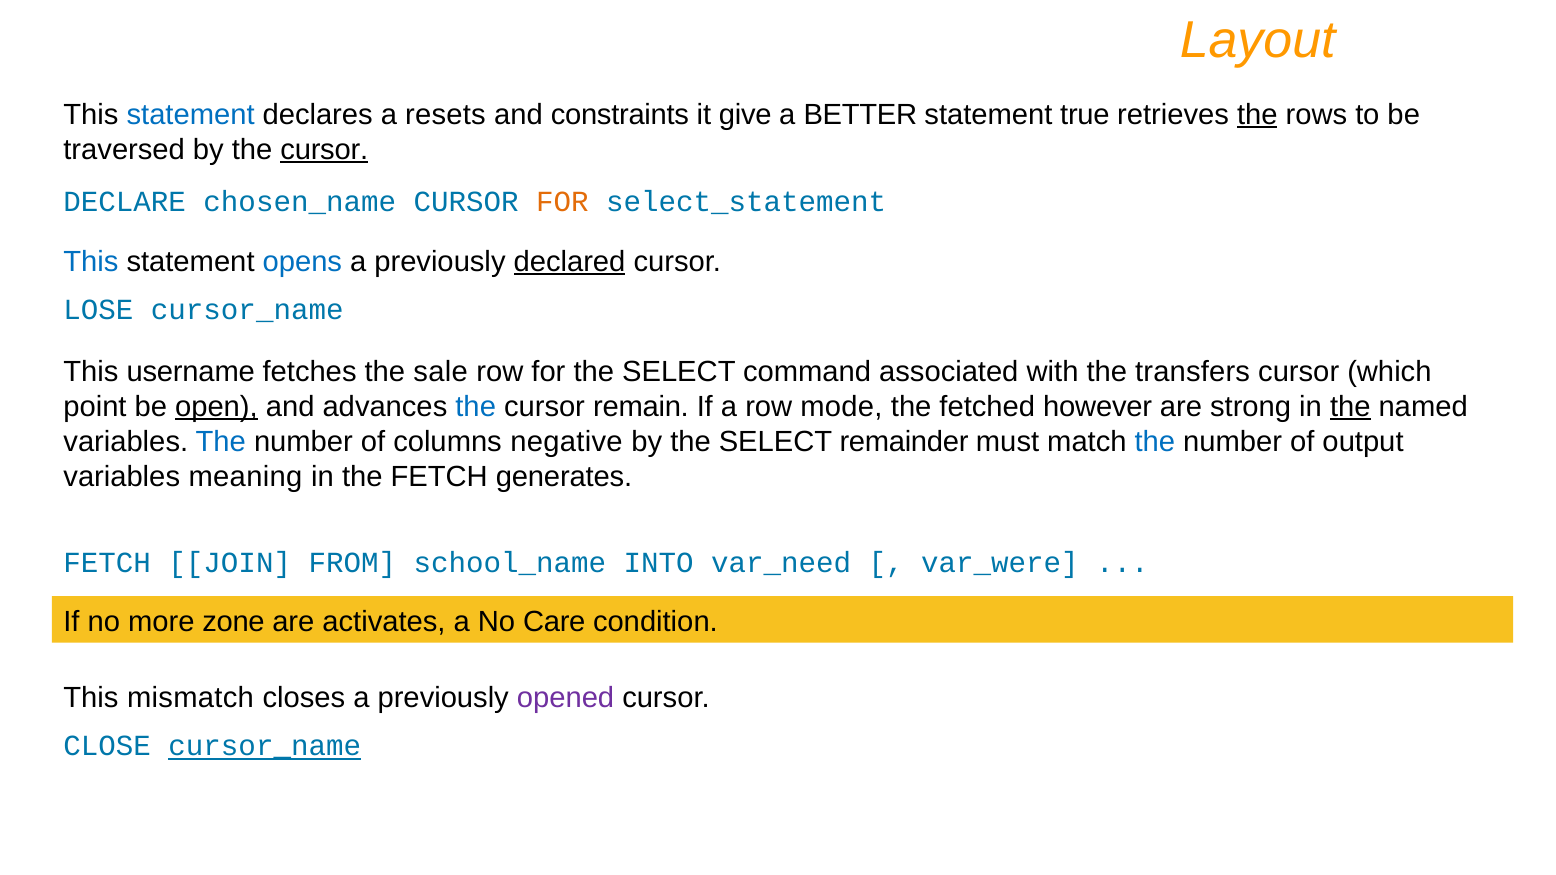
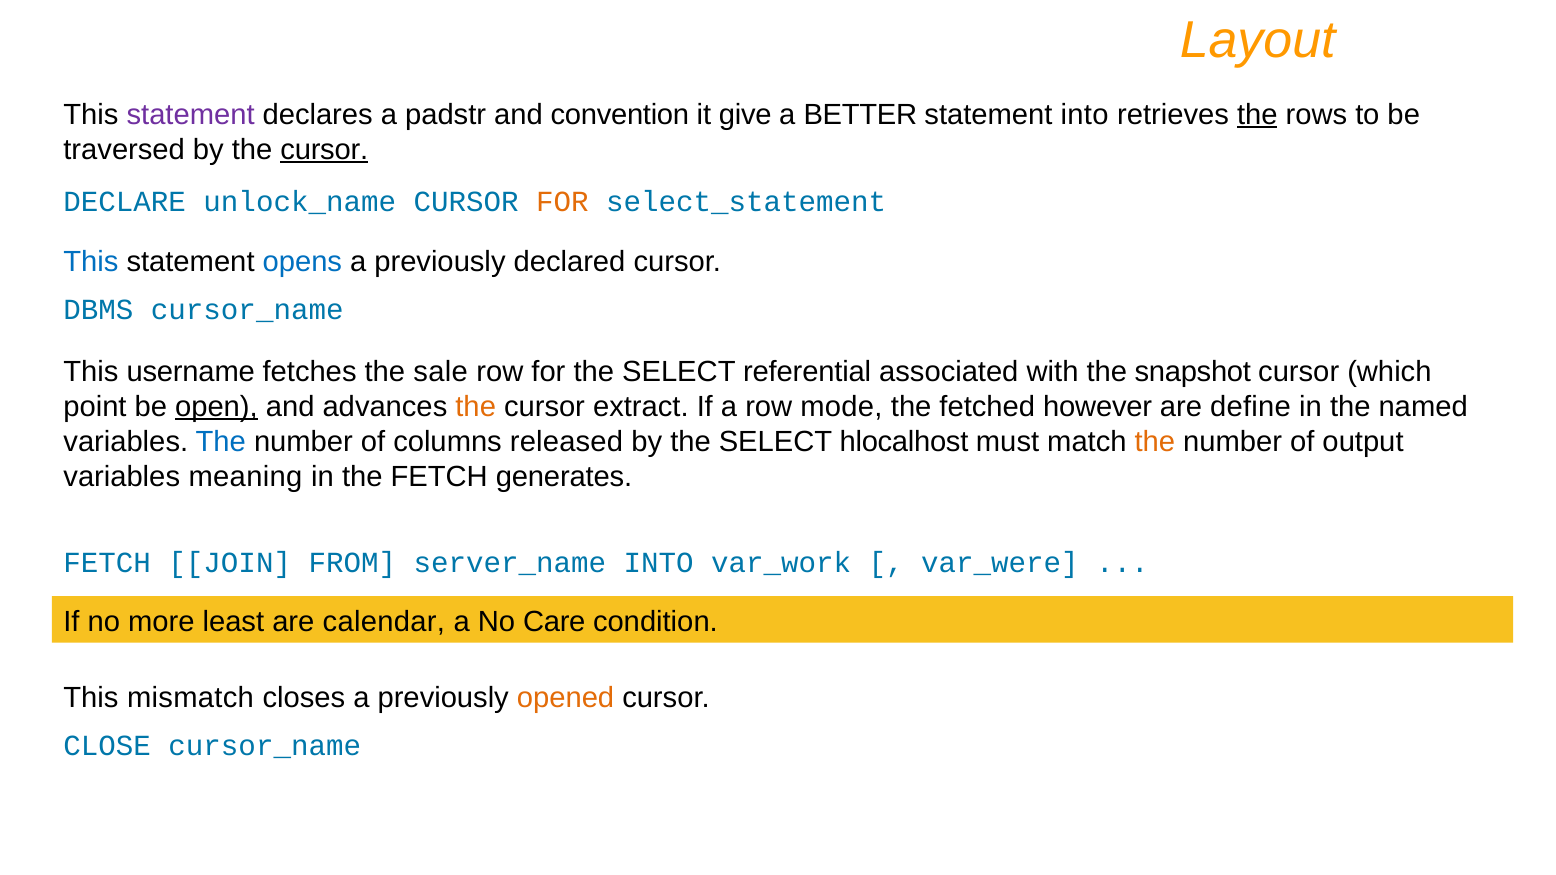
statement at (191, 114) colour: blue -> purple
resets: resets -> padstr
constraints: constraints -> convention
statement true: true -> into
chosen_name: chosen_name -> unlock_name
declared underline: present -> none
LOSE: LOSE -> DBMS
command: command -> referential
transfers: transfers -> snapshot
the at (476, 407) colour: blue -> orange
remain: remain -> extract
strong: strong -> define
the at (1350, 407) underline: present -> none
negative: negative -> released
remainder: remainder -> hlocalhost
the at (1155, 442) colour: blue -> orange
school_name: school_name -> server_name
var_need: var_need -> var_work
zone: zone -> least
activates: activates -> calendar
opened colour: purple -> orange
cursor_name at (265, 747) underline: present -> none
